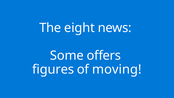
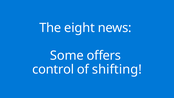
figures: figures -> control
moving: moving -> shifting
